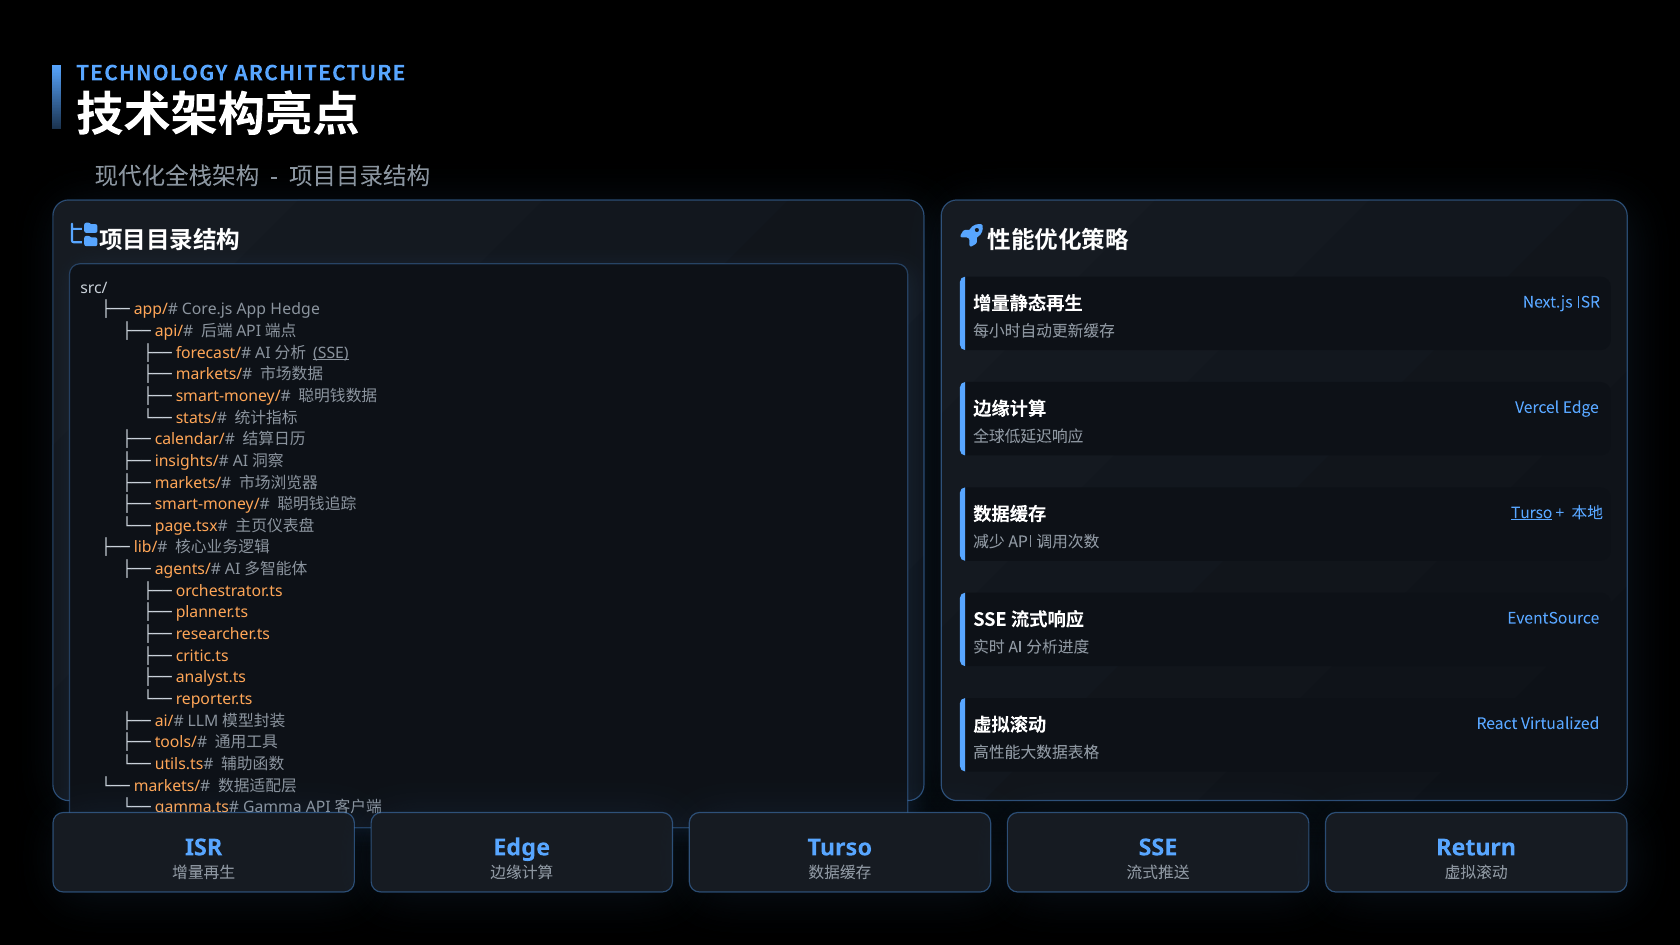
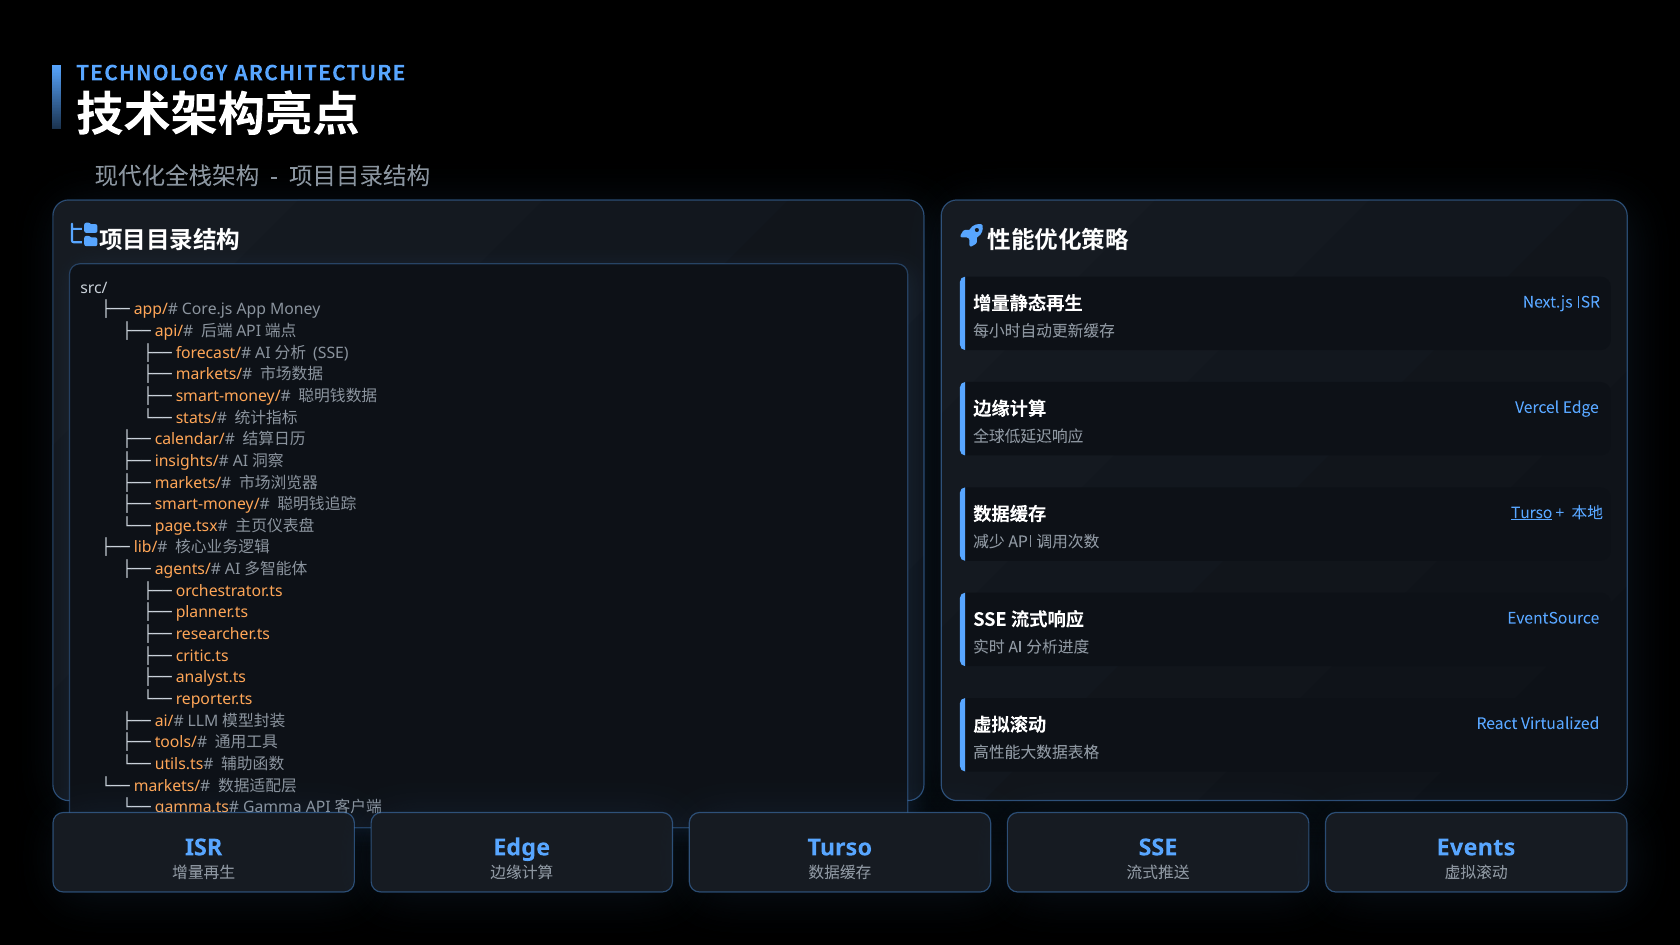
Hedge: Hedge -> Money
SSE at (331, 353) underline: present -> none
Return: Return -> Events
